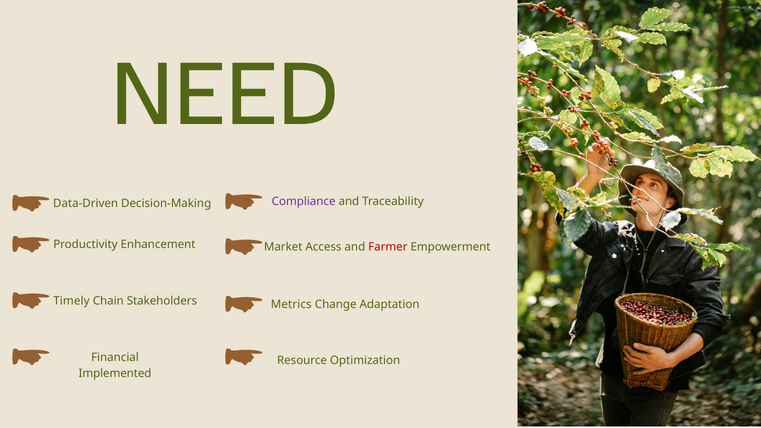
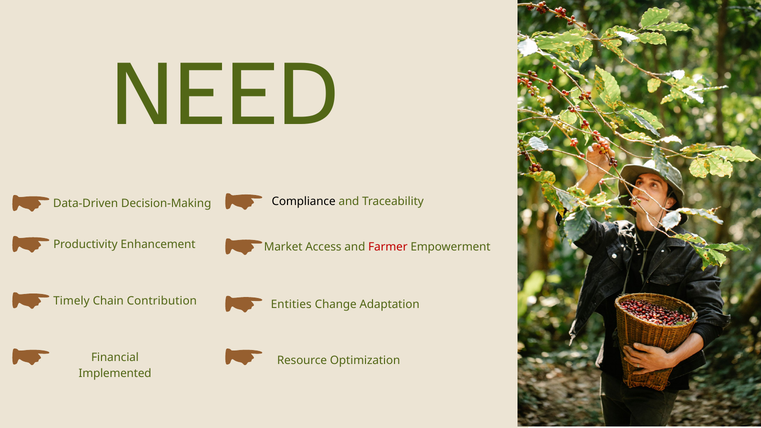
Compliance colour: purple -> black
Stakeholders: Stakeholders -> Contribution
Metrics: Metrics -> Entities
